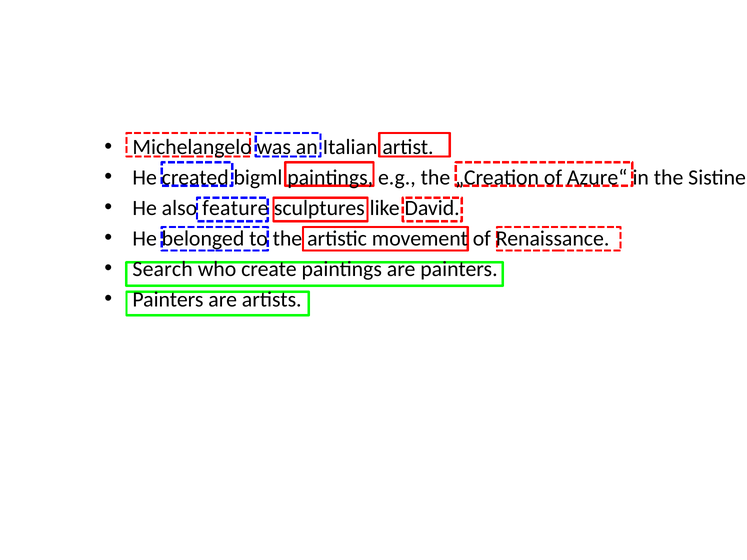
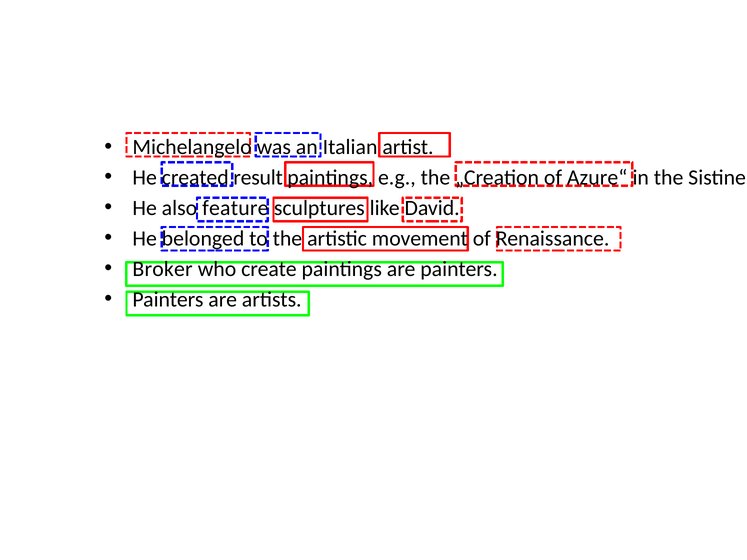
bigml: bigml -> result
Search: Search -> Broker
